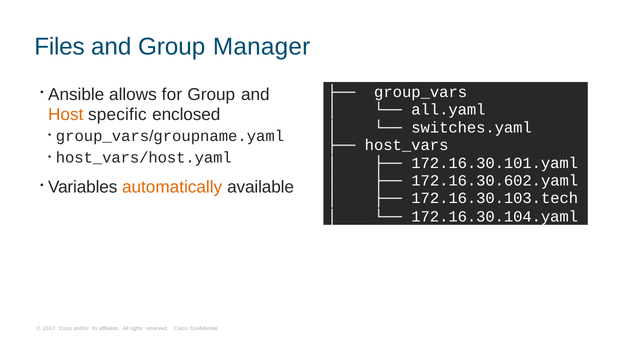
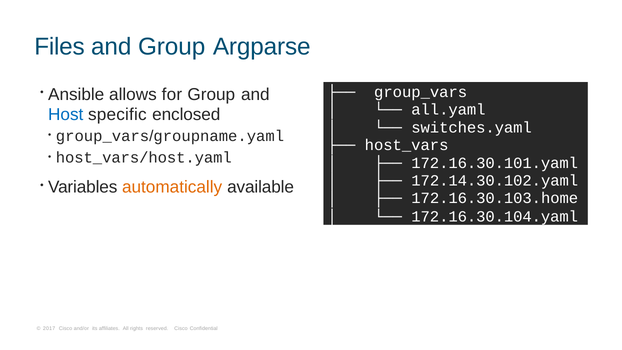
Manager: Manager -> Argparse
Host colour: orange -> blue
172.16.30.602.yaml: 172.16.30.602.yaml -> 172.14.30.102.yaml
172.16.30.103.tech: 172.16.30.103.tech -> 172.16.30.103.home
